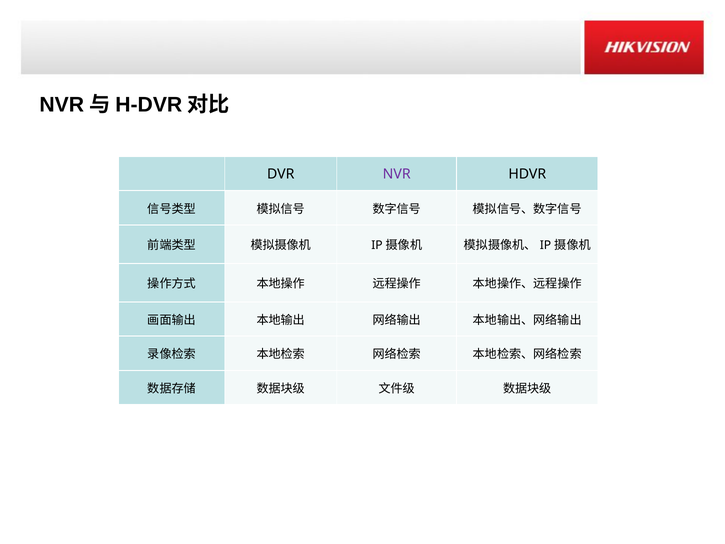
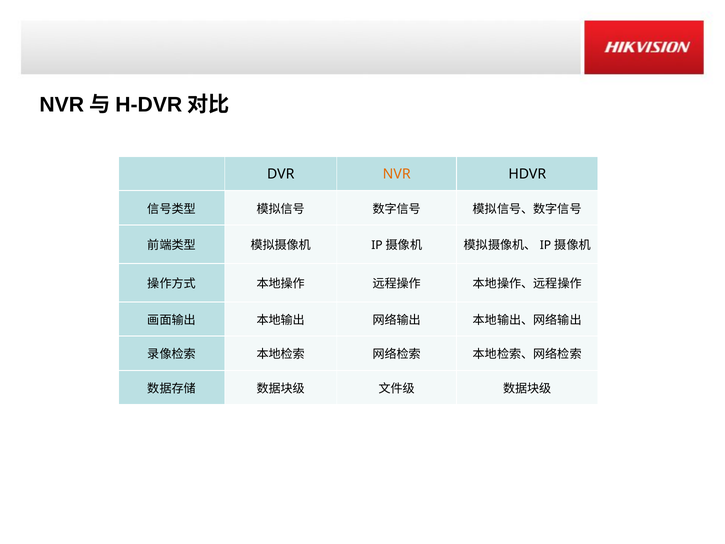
NVR colour: purple -> orange
